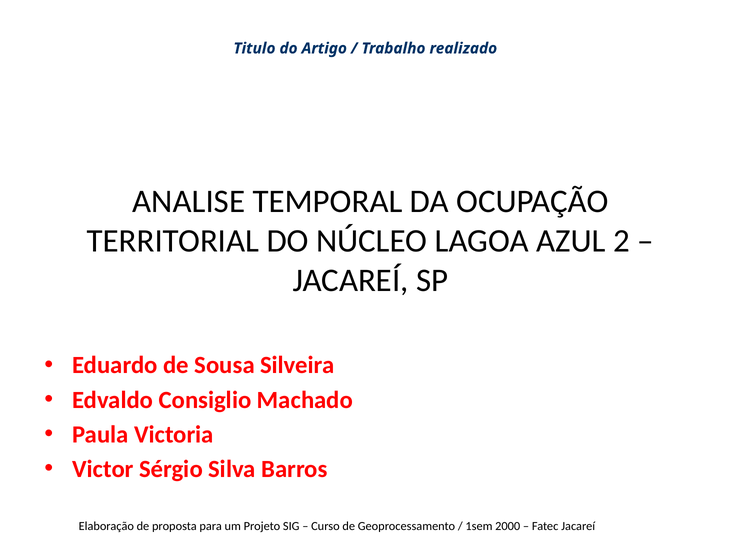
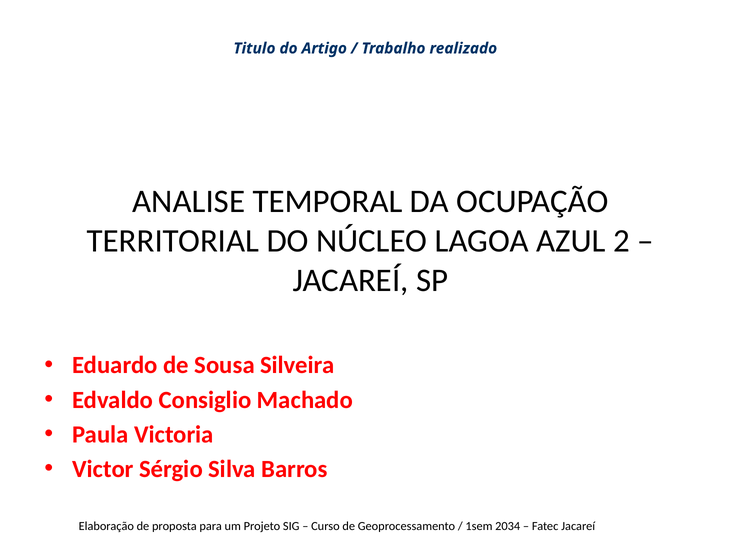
2000: 2000 -> 2034
